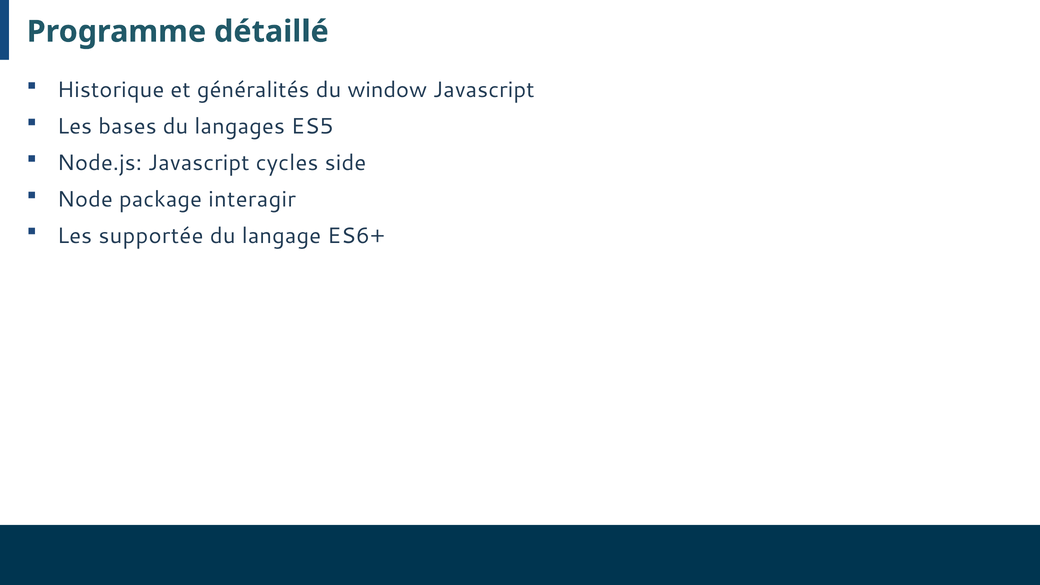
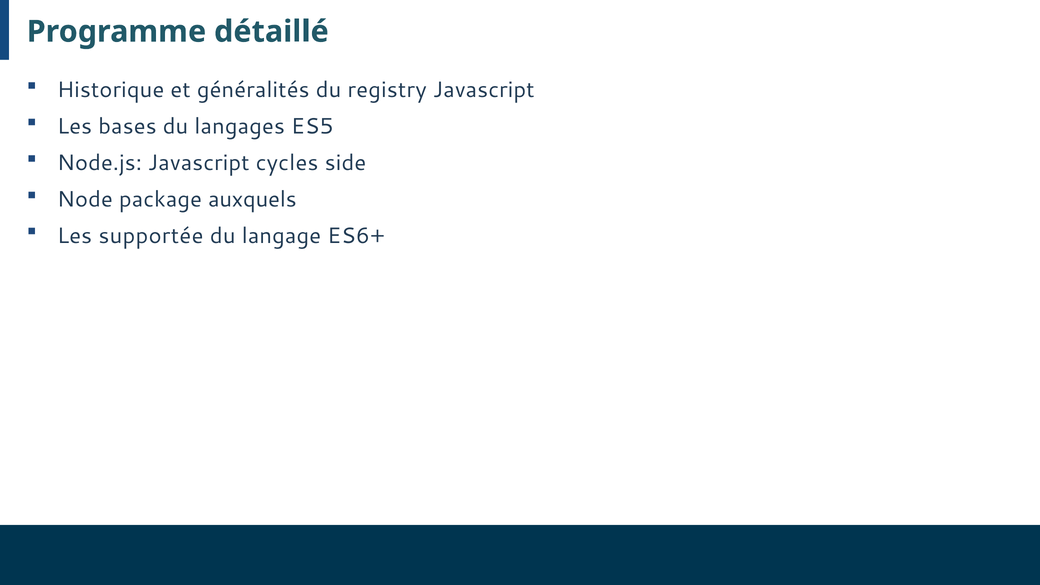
window: window -> registry
interagir: interagir -> auxquels
